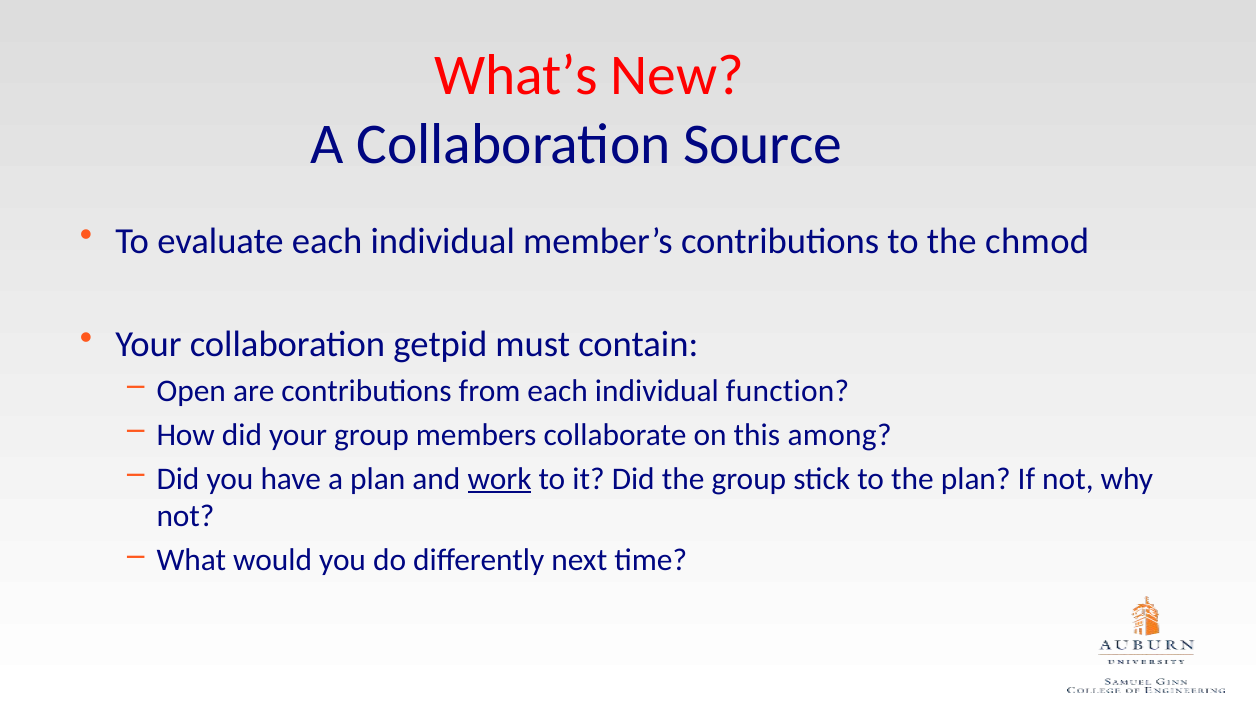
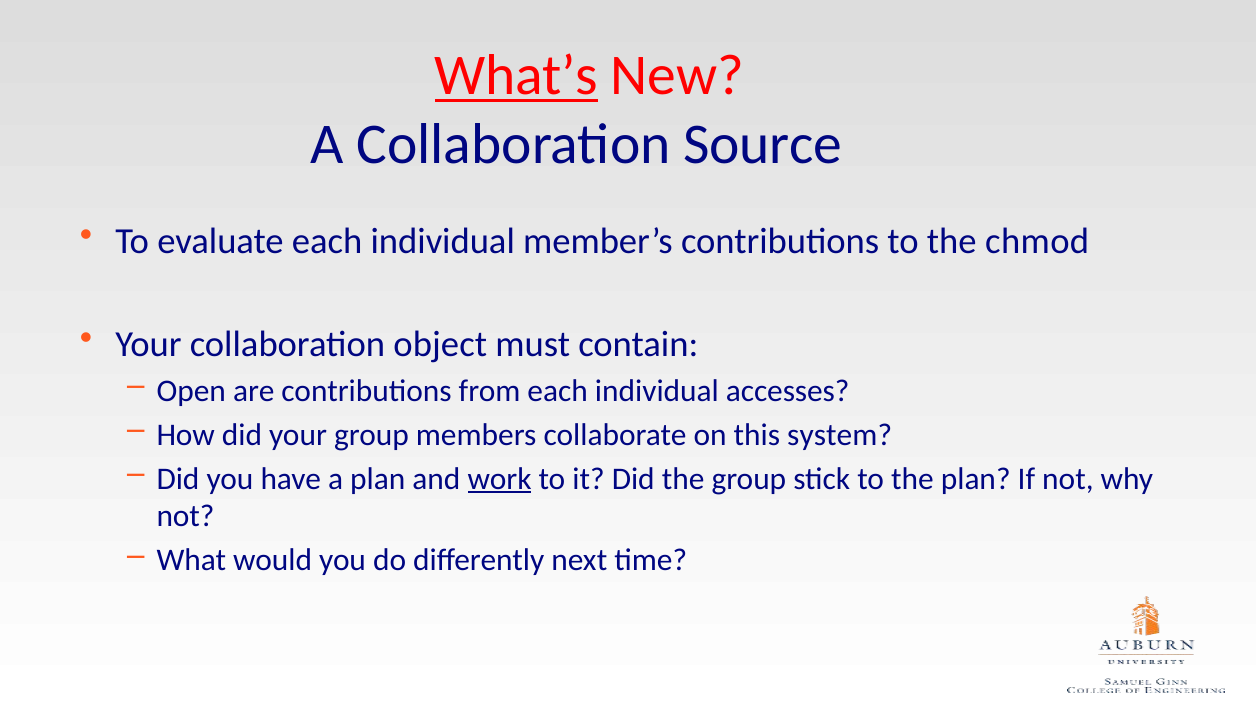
What’s underline: none -> present
getpid: getpid -> object
function: function -> accesses
among: among -> system
